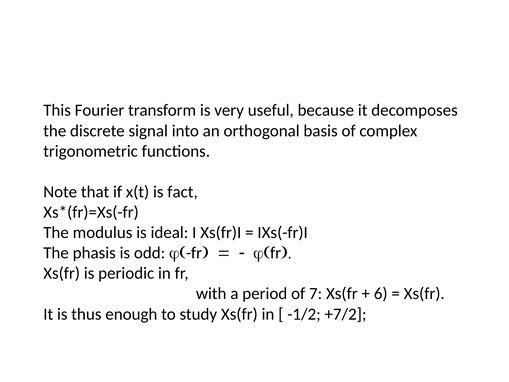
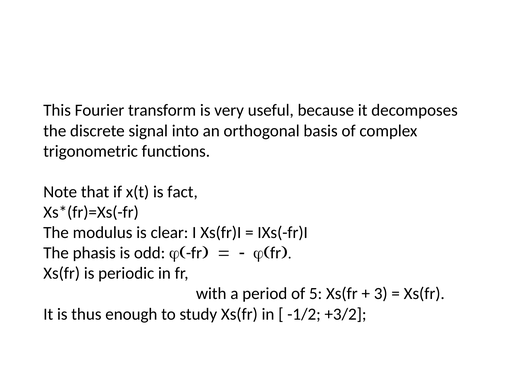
ideal: ideal -> clear
7: 7 -> 5
6: 6 -> 3
+7/2: +7/2 -> +3/2
